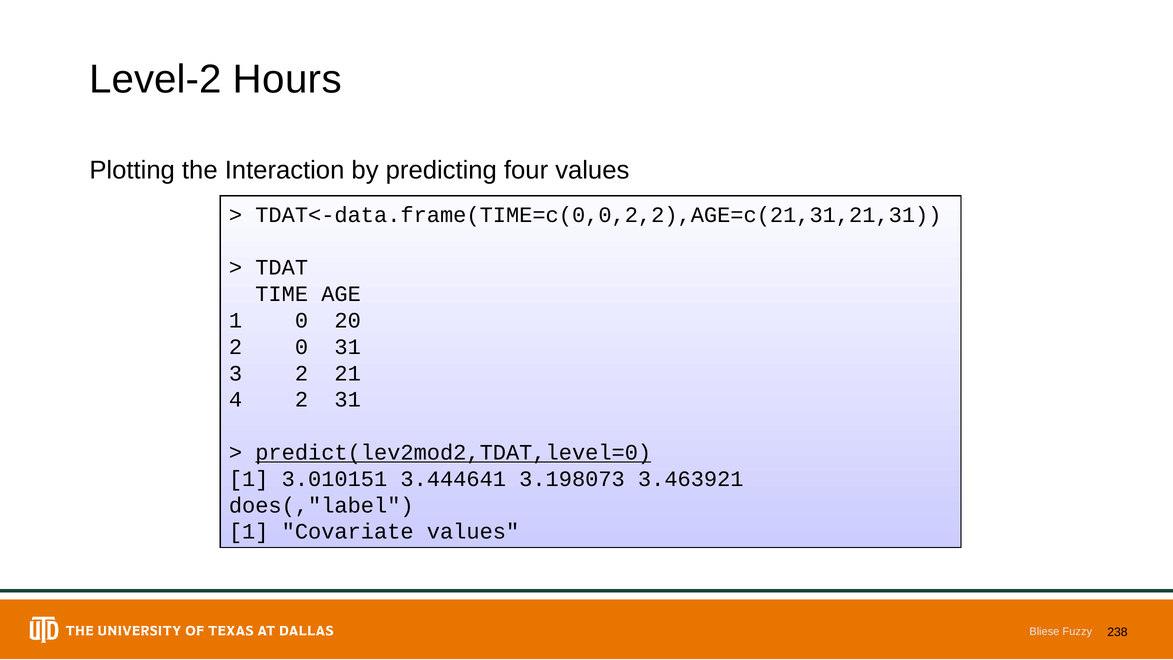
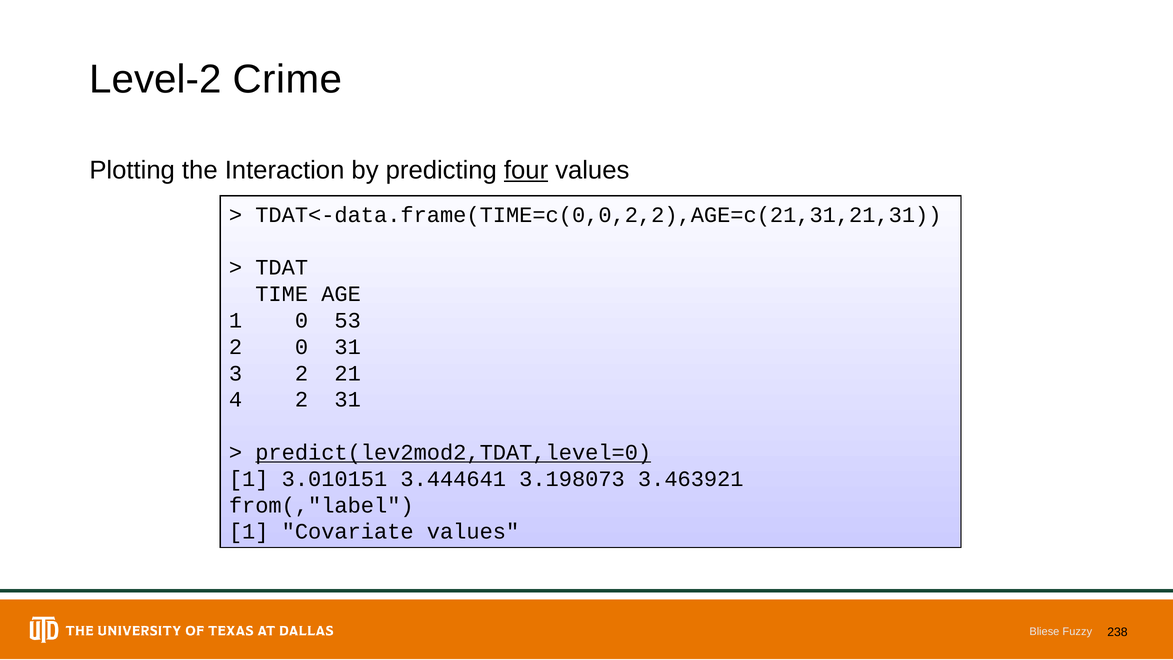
Hours: Hours -> Crime
four underline: none -> present
20: 20 -> 53
does(,"label: does(,"label -> from(,"label
